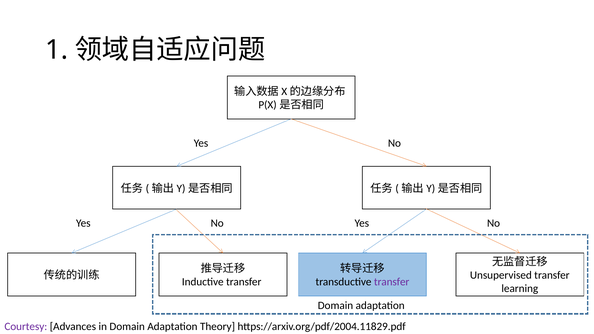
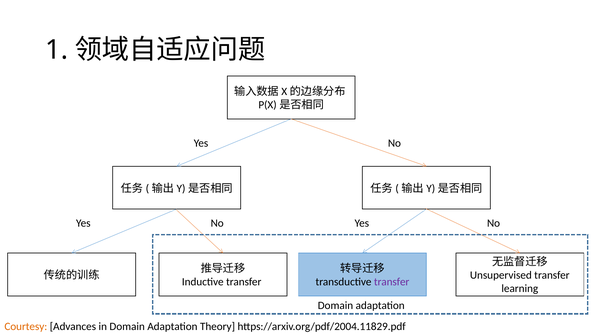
Courtesy colour: purple -> orange
